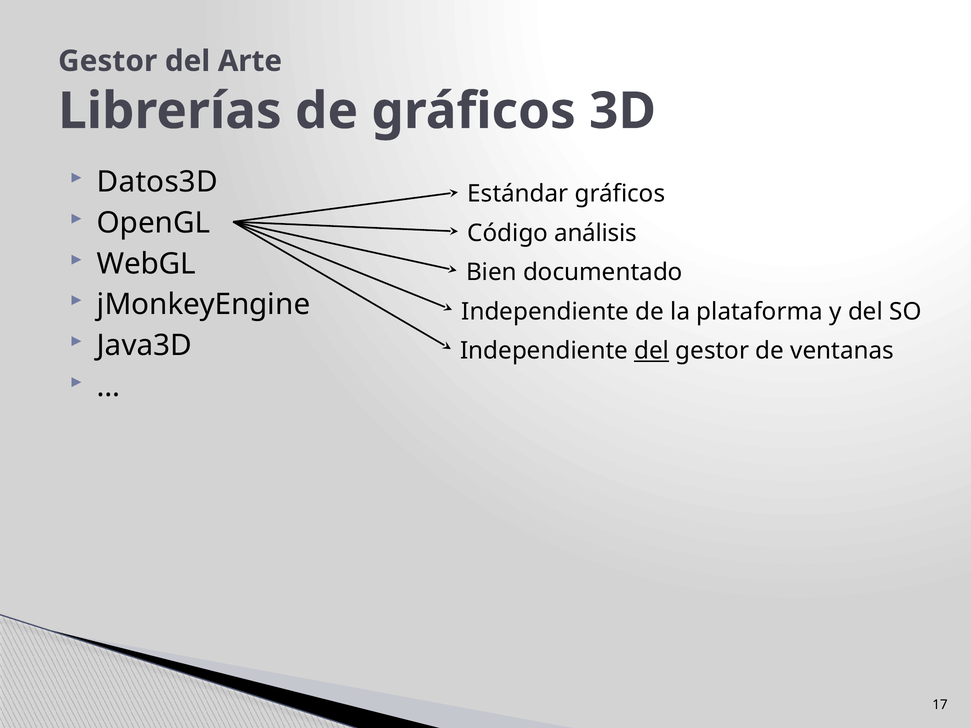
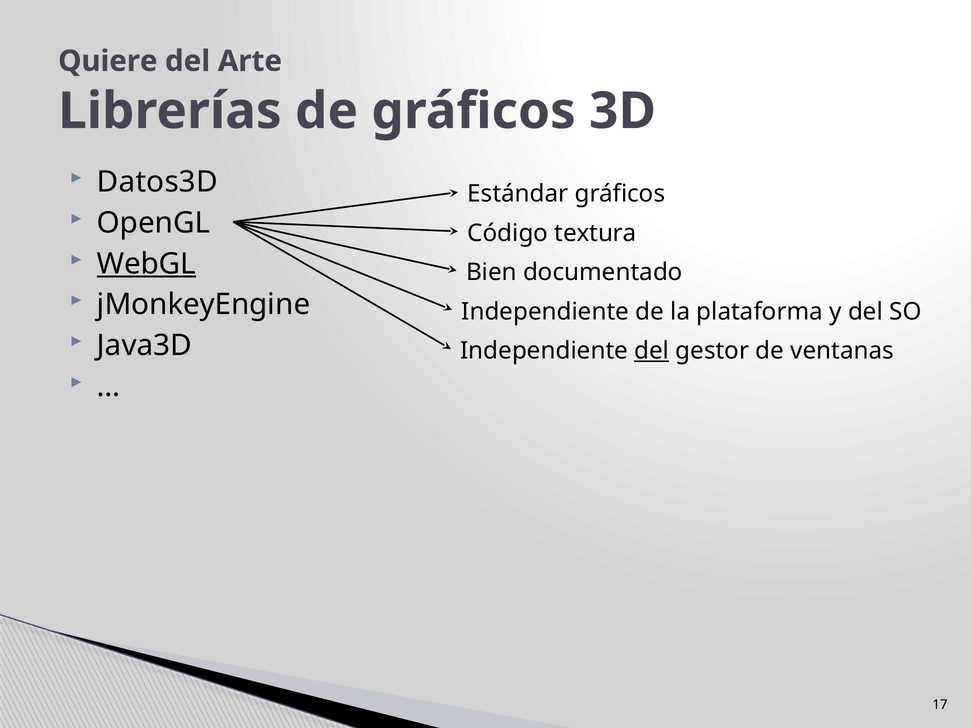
Gestor at (108, 61): Gestor -> Quiere
análisis: análisis -> textura
WebGL underline: none -> present
